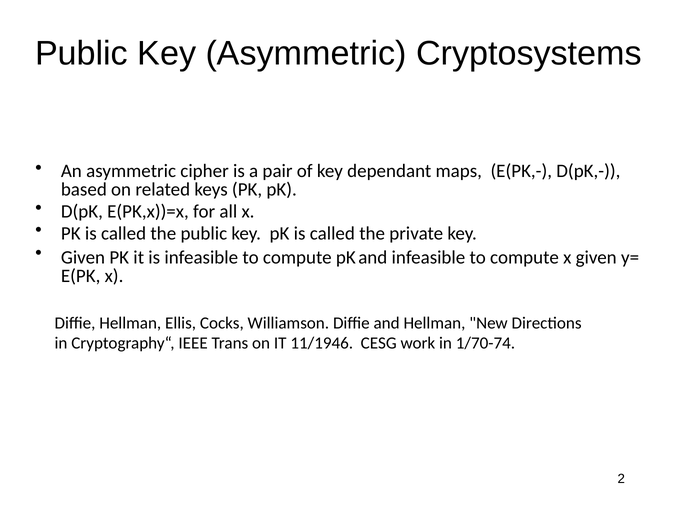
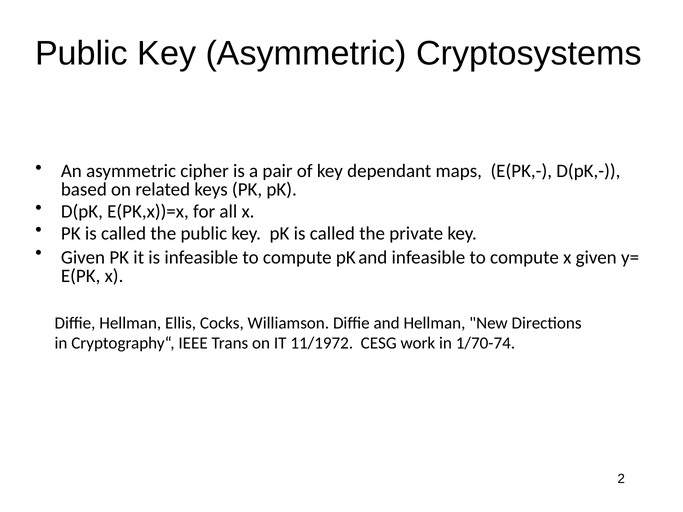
11/1946: 11/1946 -> 11/1972
